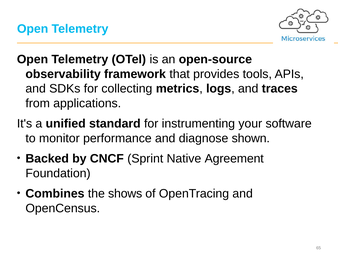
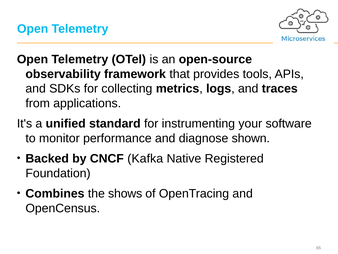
Sprint: Sprint -> Kafka
Agreement: Agreement -> Registered
